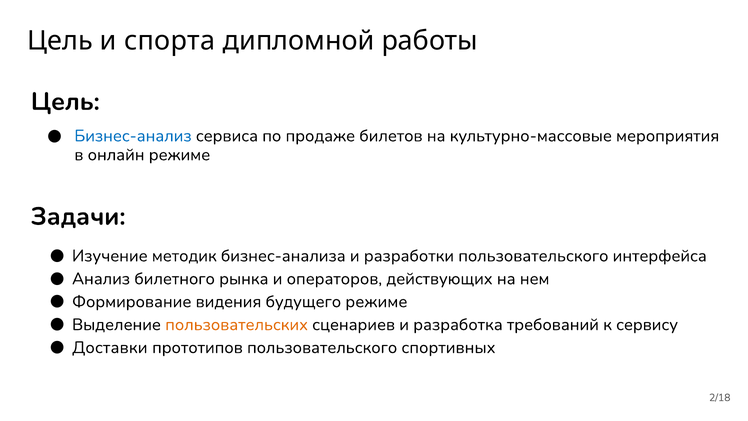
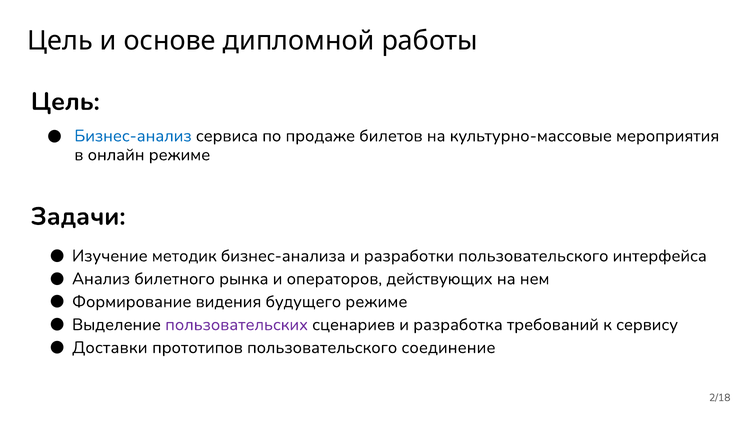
спорта: спорта -> основе
пользовательских colour: orange -> purple
спортивных: спортивных -> соединение
